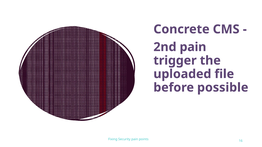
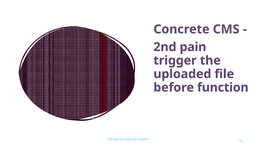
possible: possible -> function
